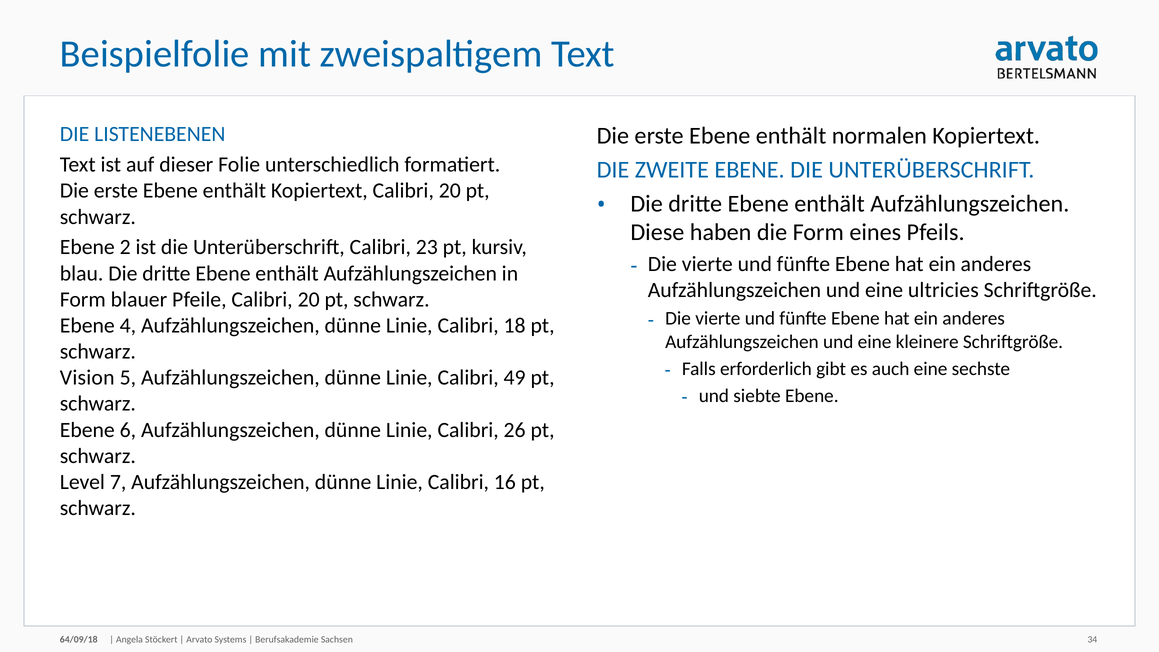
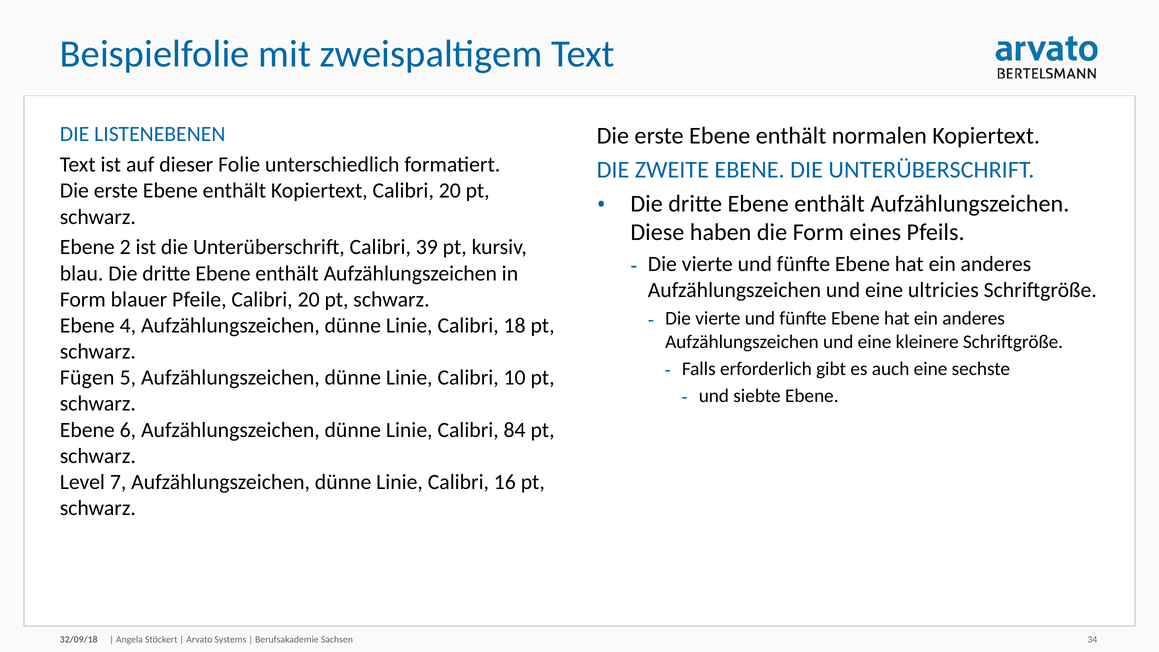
23: 23 -> 39
Vision: Vision -> Fügen
49: 49 -> 10
26: 26 -> 84
64/09/18: 64/09/18 -> 32/09/18
